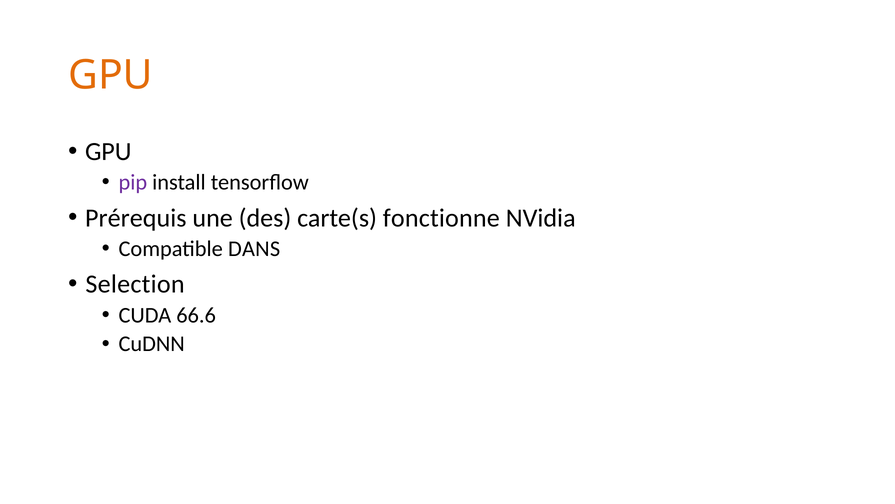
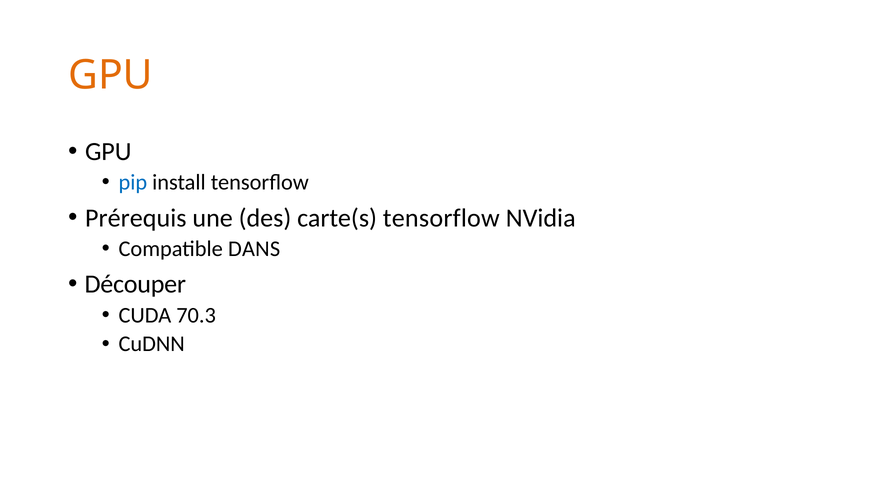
pip colour: purple -> blue
carte(s fonctionne: fonctionne -> tensorflow
Selection: Selection -> Découper
66.6: 66.6 -> 70.3
